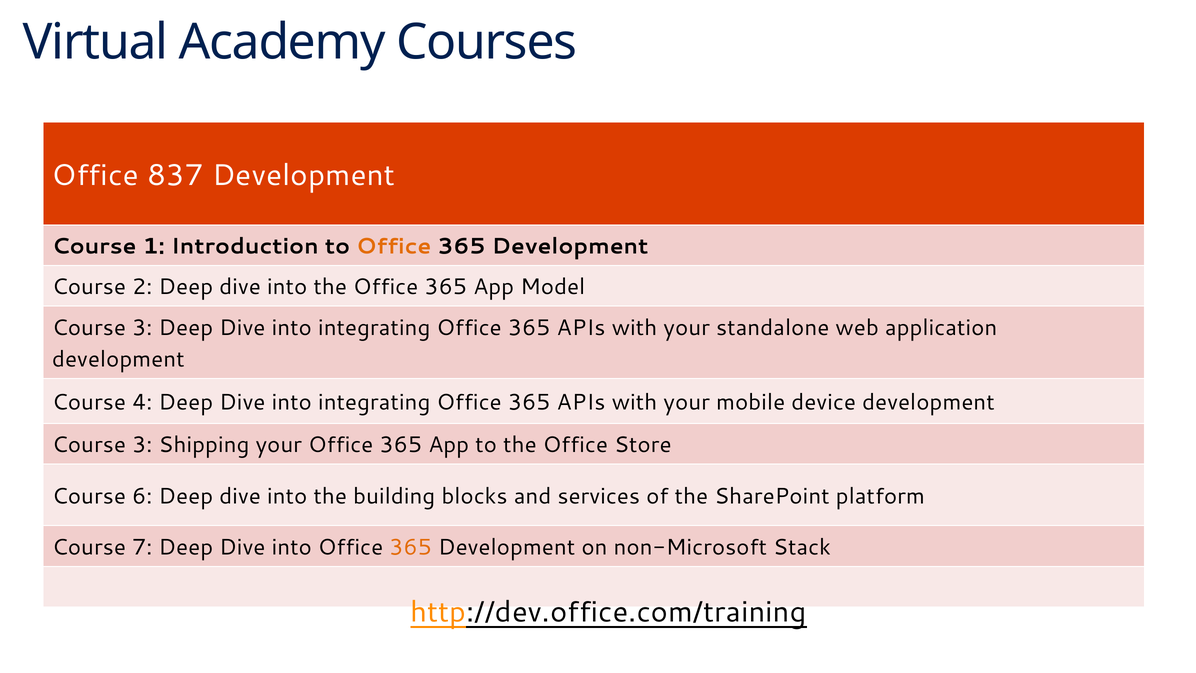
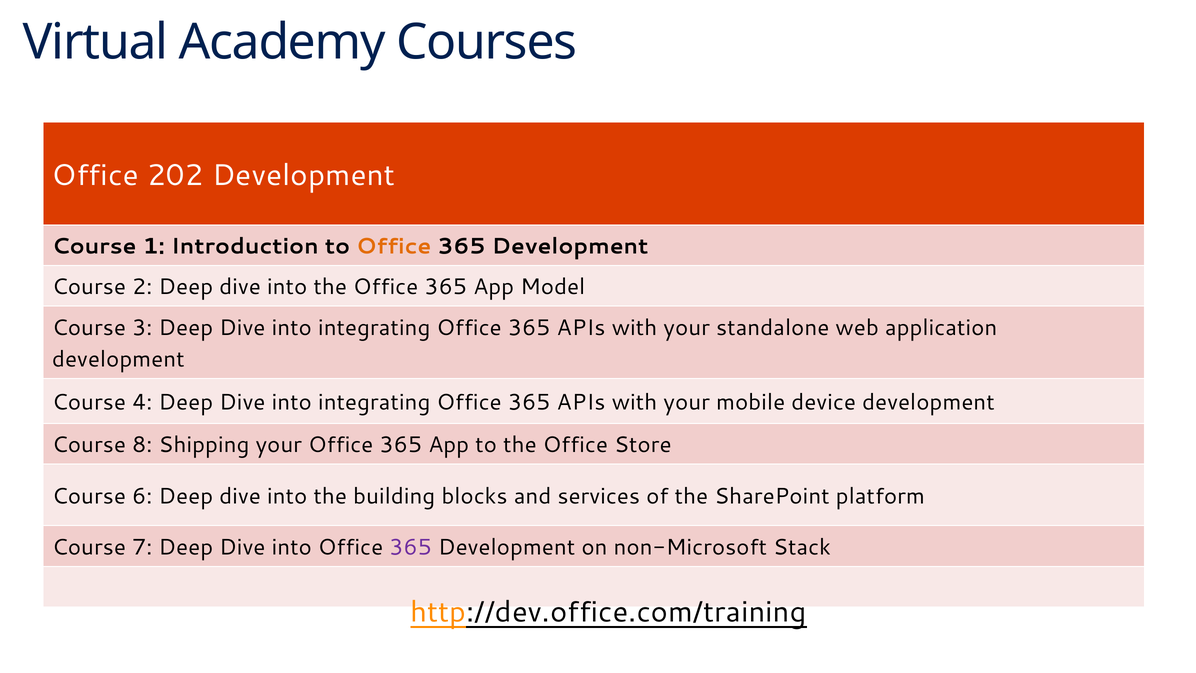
837: 837 -> 202
3 at (142, 445): 3 -> 8
365 at (411, 547) colour: orange -> purple
